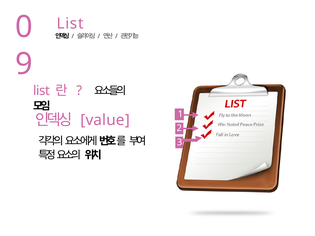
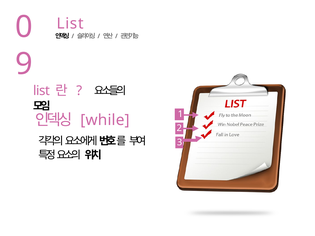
value: value -> while
